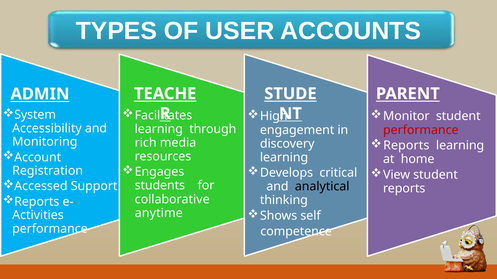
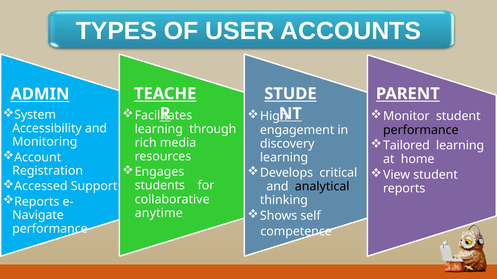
performance at (421, 130) colour: red -> black
Reports at (406, 146): Reports -> Tailored
Activities: Activities -> Navigate
